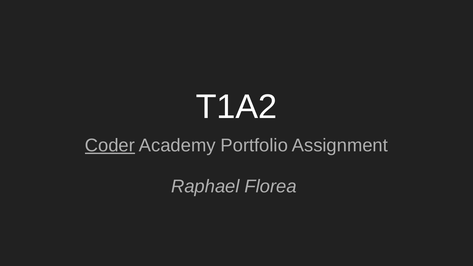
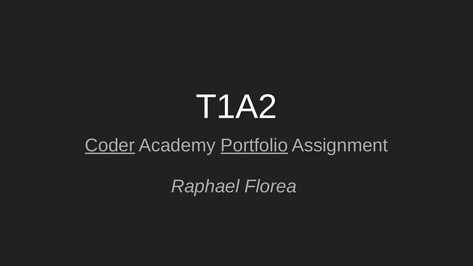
Portfolio underline: none -> present
